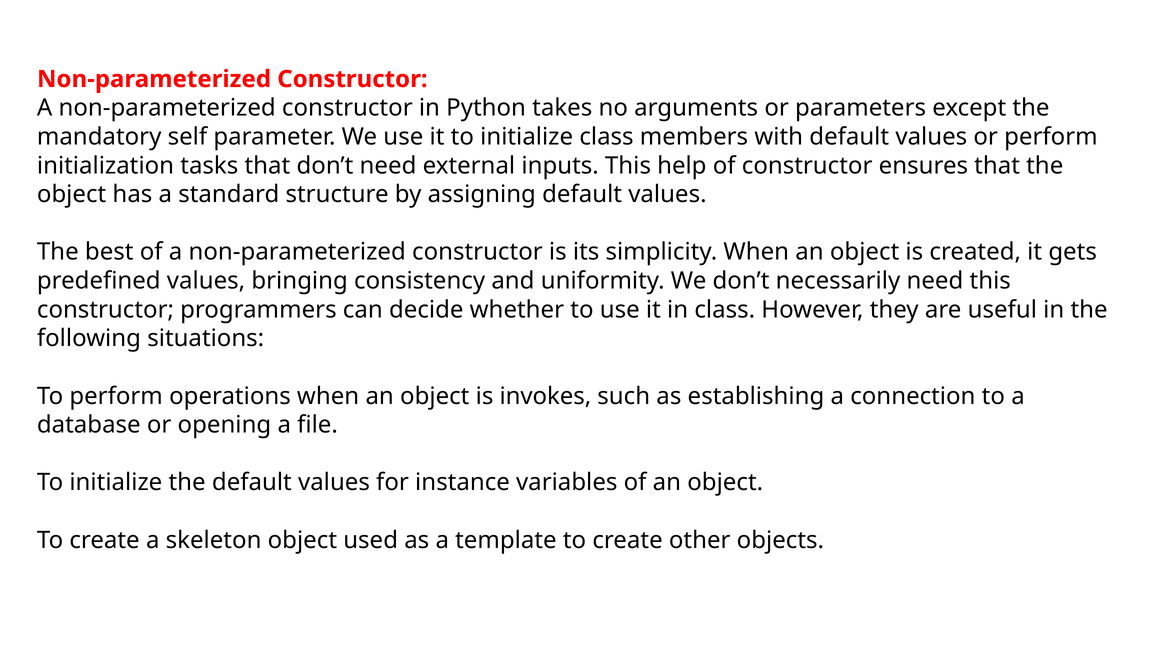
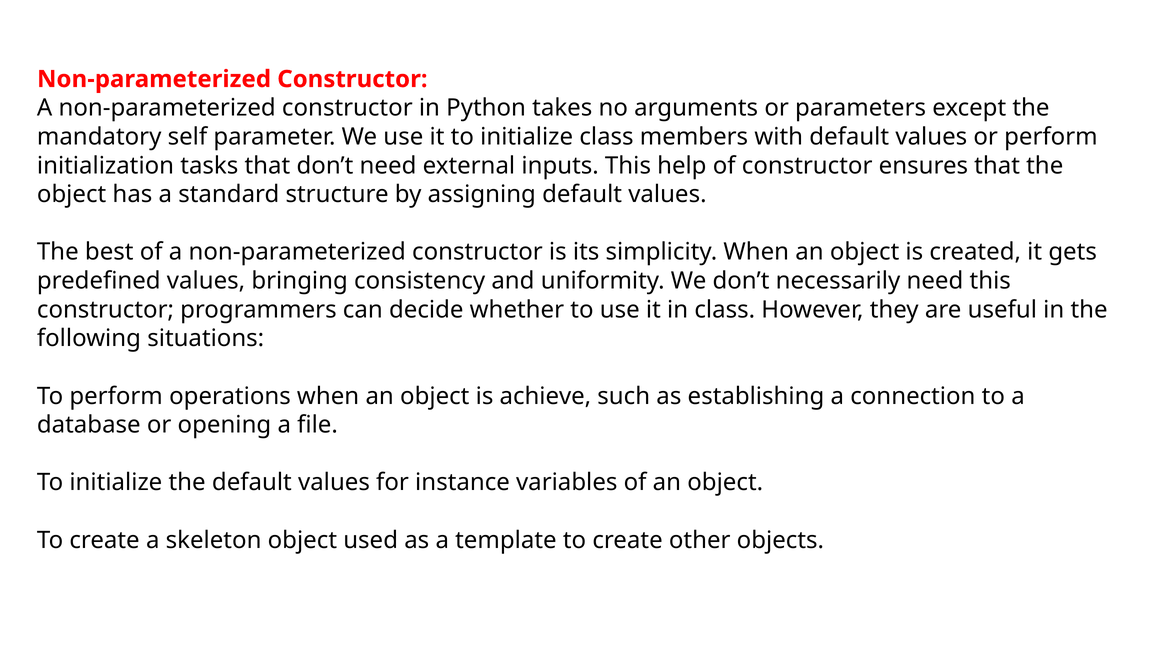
invokes: invokes -> achieve
